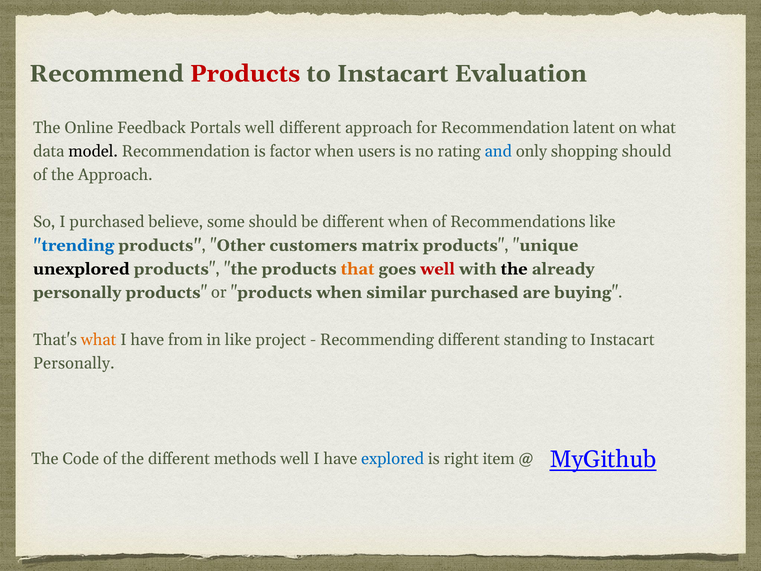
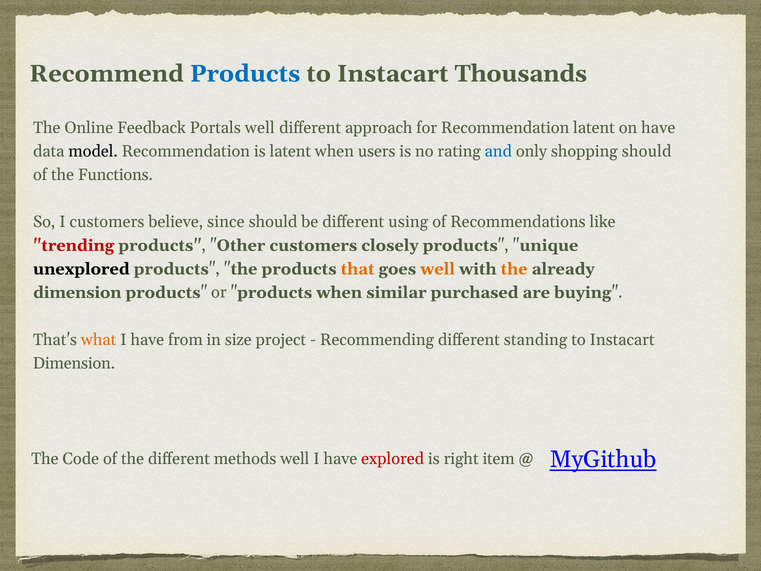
Products at (245, 74) colour: red -> blue
Evaluation: Evaluation -> Thousands
on what: what -> have
is factor: factor -> latent
the Approach: Approach -> Functions
I purchased: purchased -> customers
some: some -> since
different when: when -> using
trending colour: blue -> red
matrix: matrix -> closely
well at (438, 269) colour: red -> orange
the at (514, 269) colour: black -> orange
personally at (77, 292): personally -> dimension
in like: like -> size
Personally at (74, 363): Personally -> Dimension
explored colour: blue -> red
